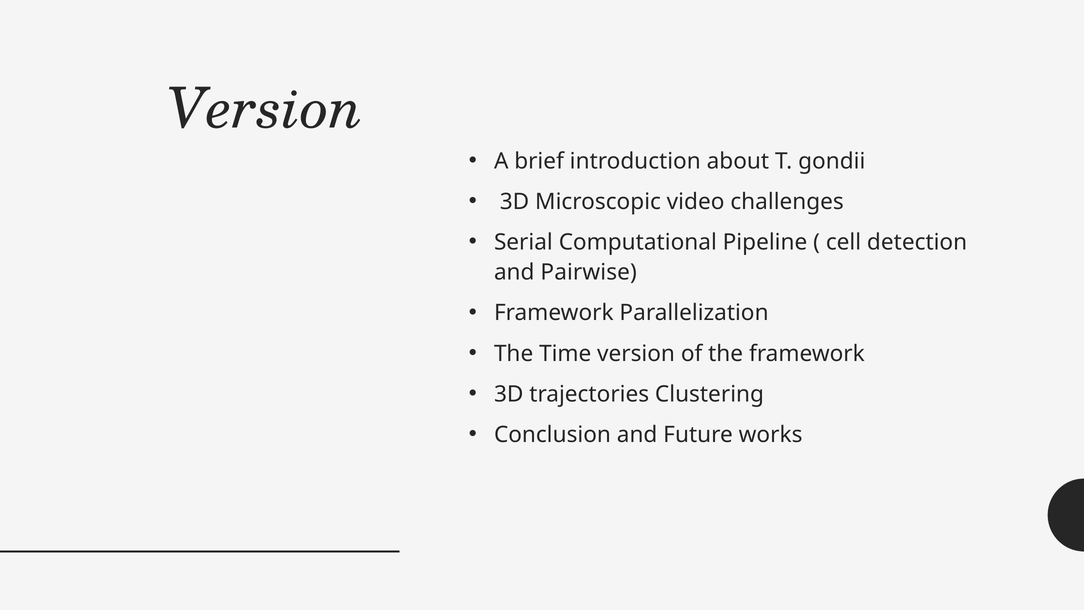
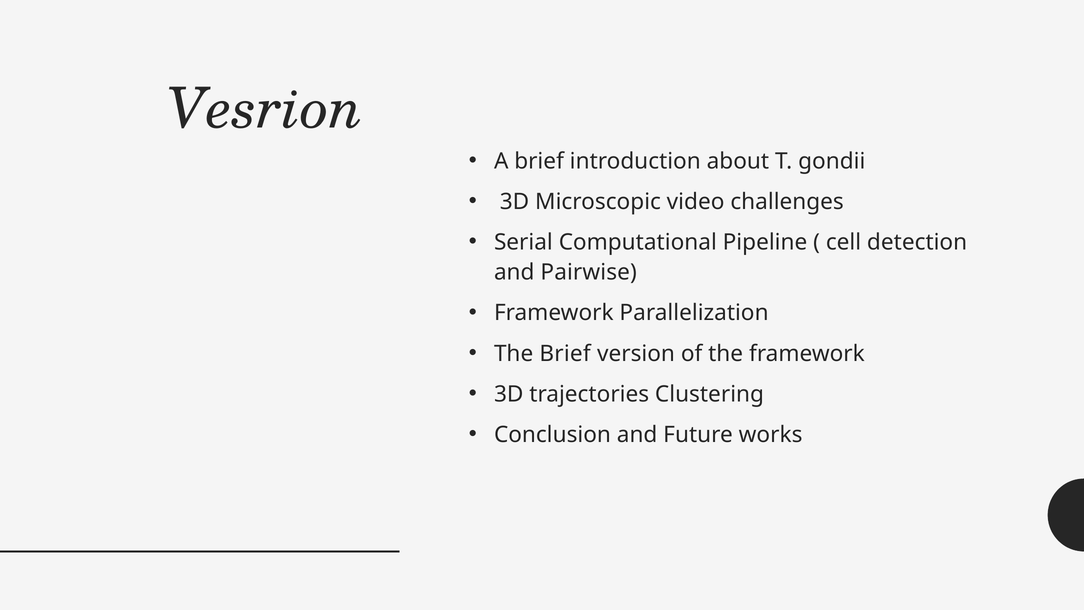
Version at (265, 109): Version -> Vesrion
The Time: Time -> Brief
